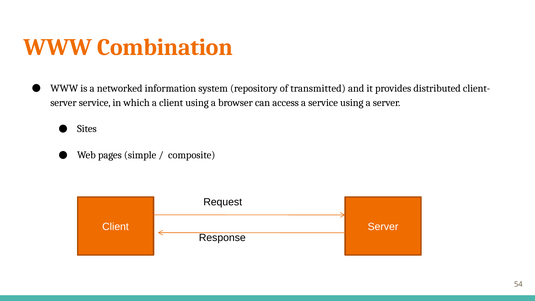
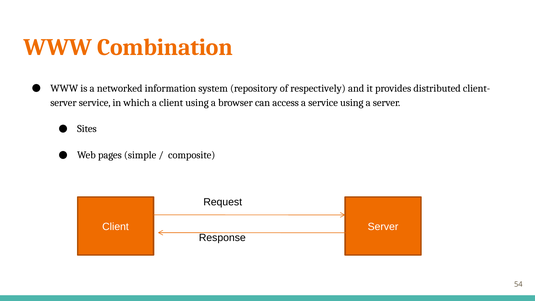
transmitted: transmitted -> respectively
